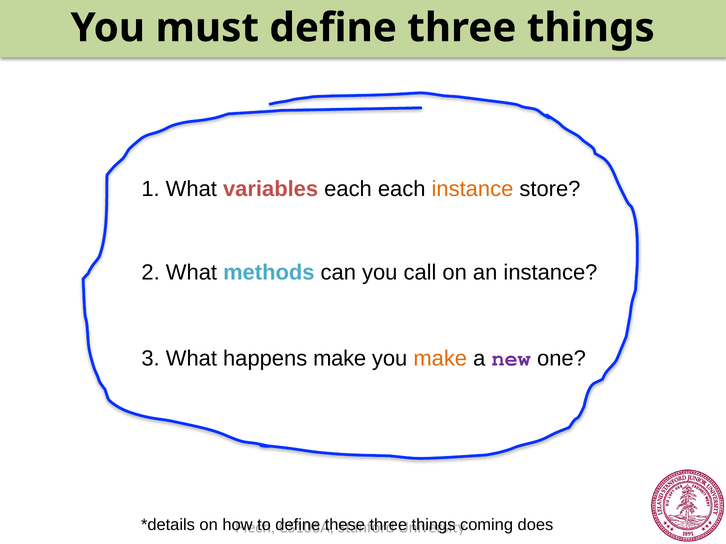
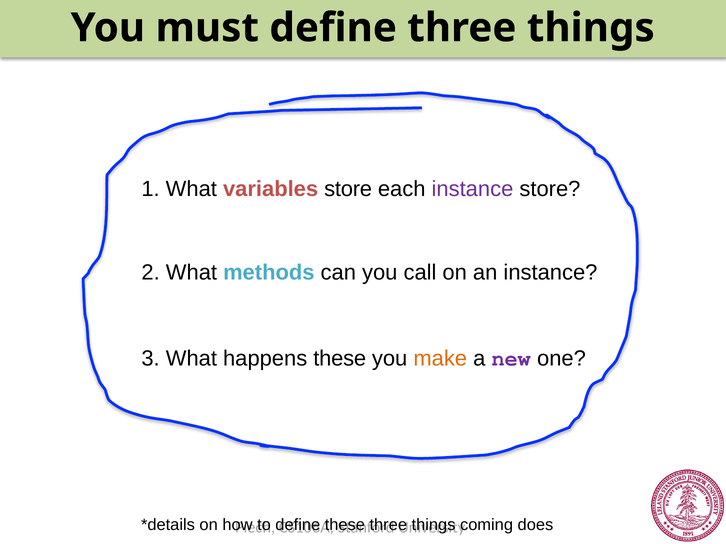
variables each: each -> store
instance at (472, 189) colour: orange -> purple
happens make: make -> these
